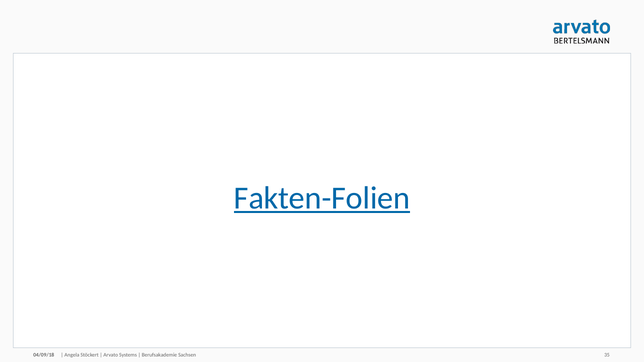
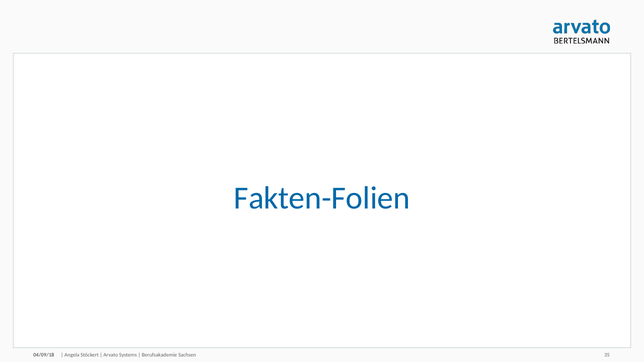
Fakten-Folien underline: present -> none
